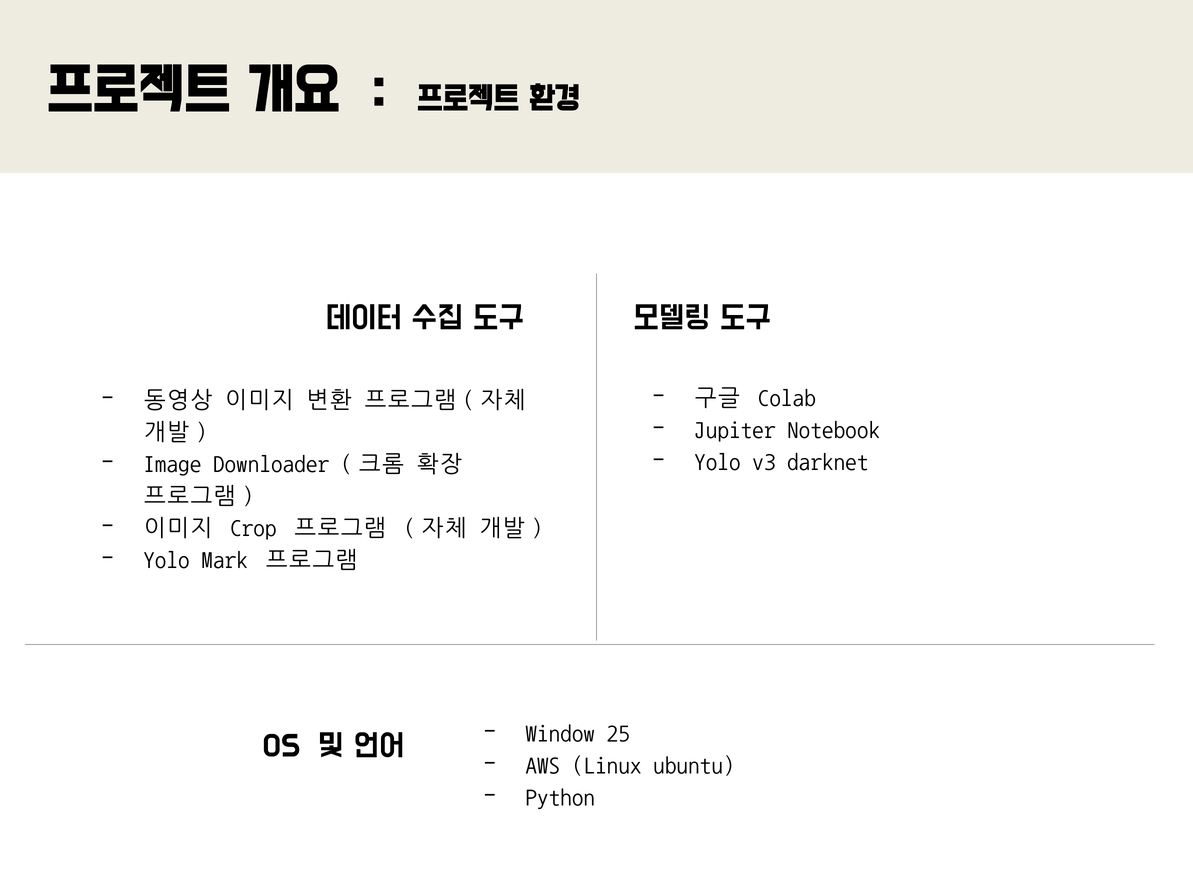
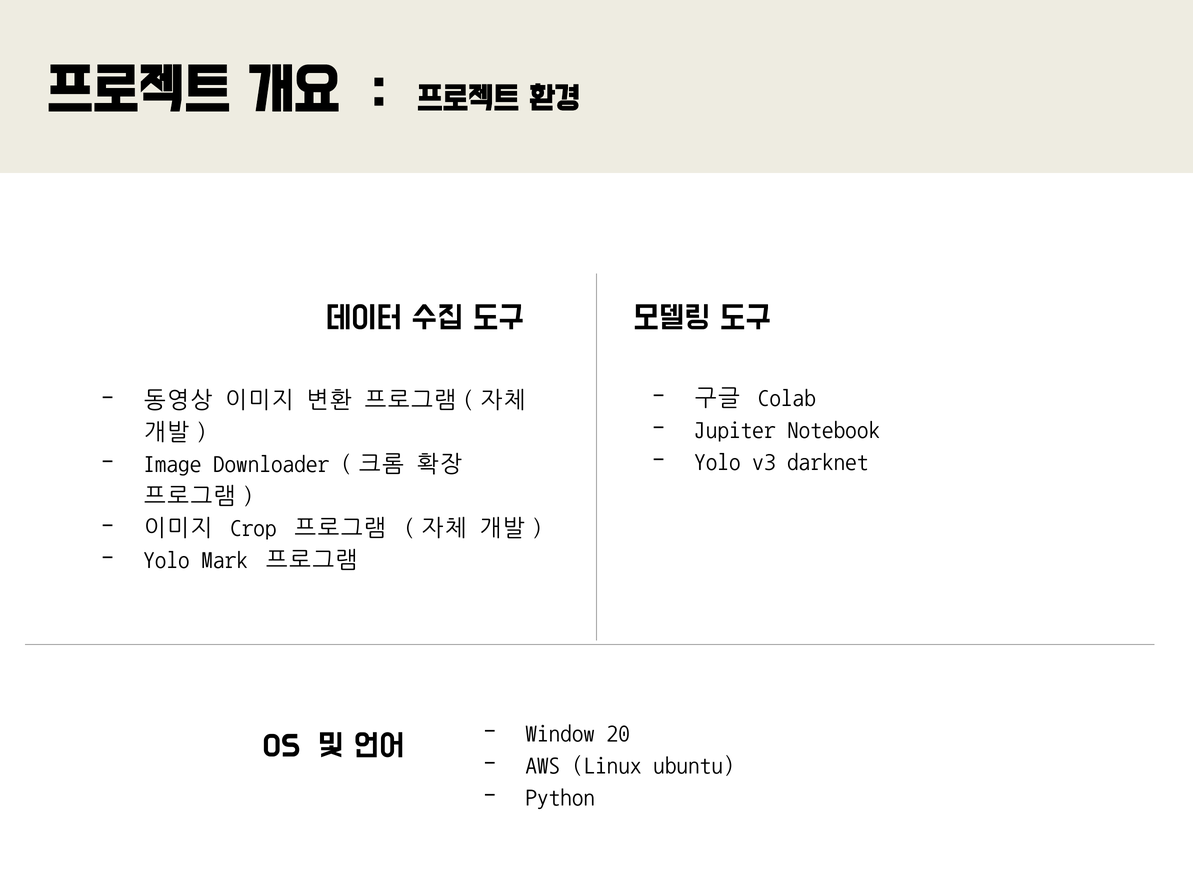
25: 25 -> 20
